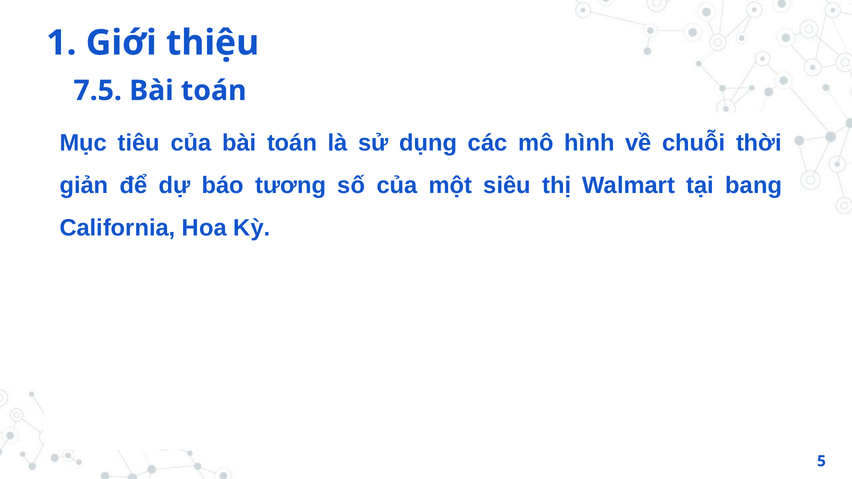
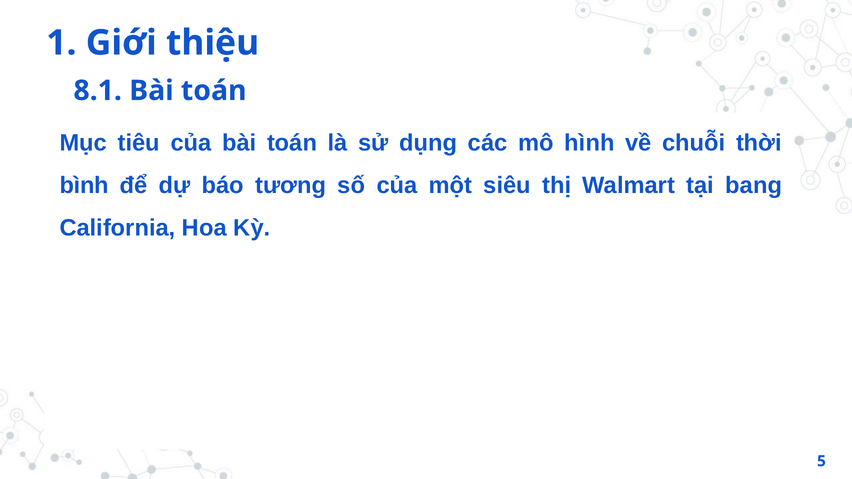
7.5: 7.5 -> 8.1
giản: giản -> bình
